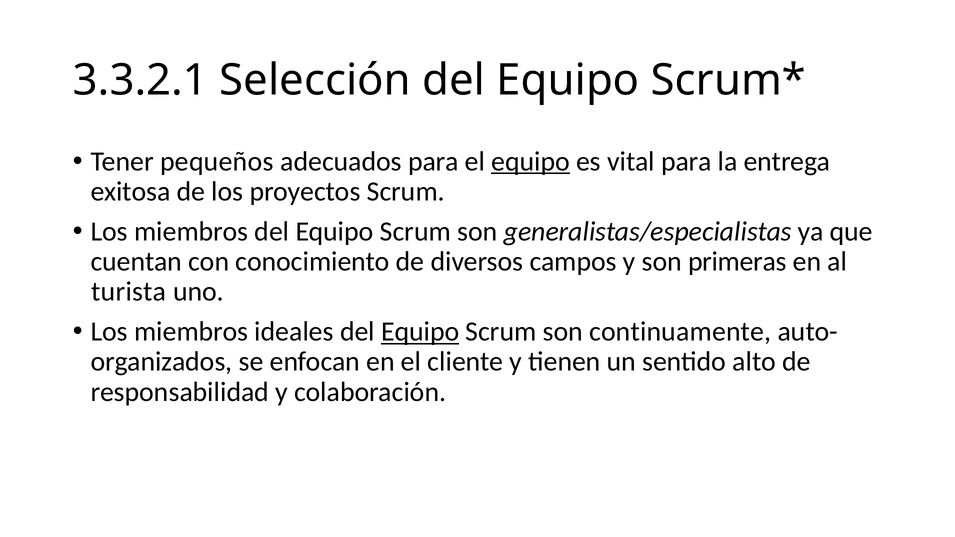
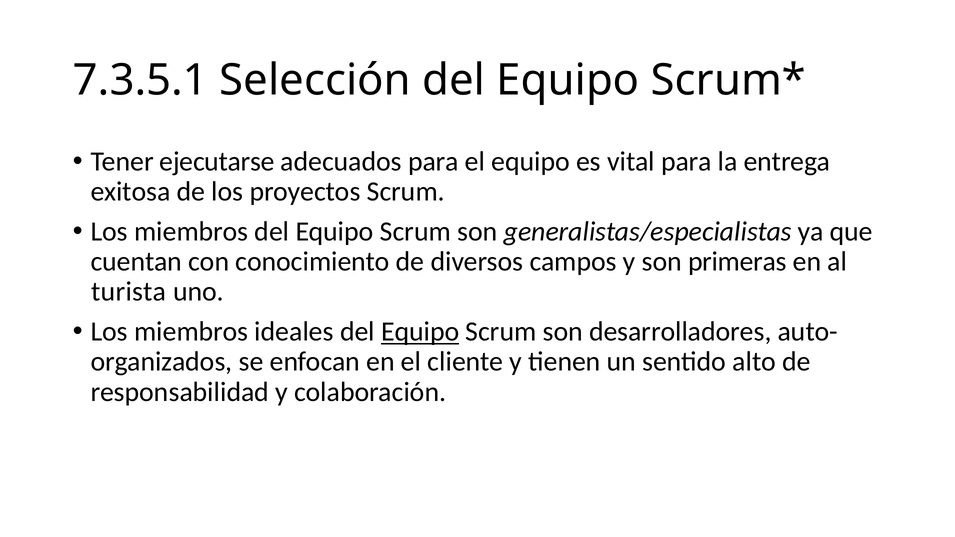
3.3.2.1: 3.3.2.1 -> 7.3.5.1
pequeños: pequeños -> ejecutarse
equipo at (531, 161) underline: present -> none
continuamente: continuamente -> desarrolladores
